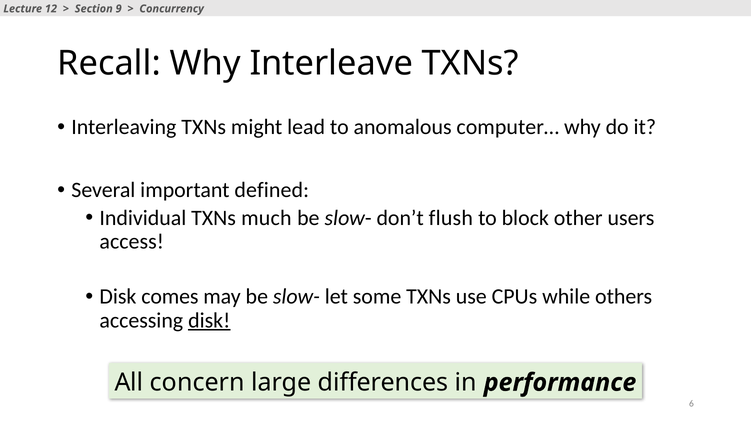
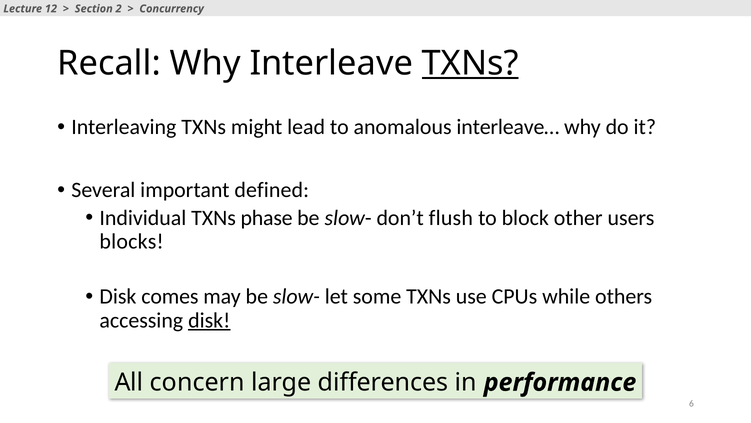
9: 9 -> 2
TXNs at (470, 63) underline: none -> present
computer…: computer… -> interleave…
much: much -> phase
access: access -> blocks
